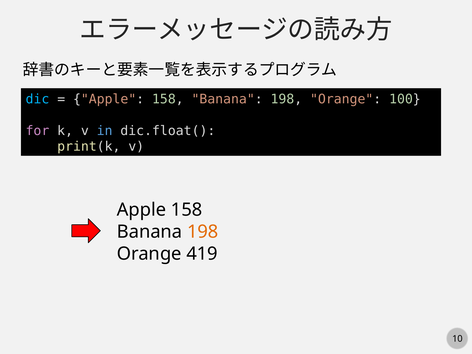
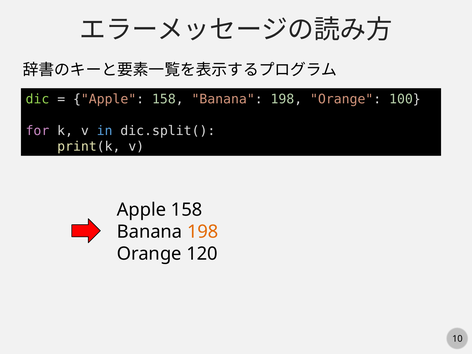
dic colour: light blue -> light green
dic.float(: dic.float( -> dic.split(
419: 419 -> 120
